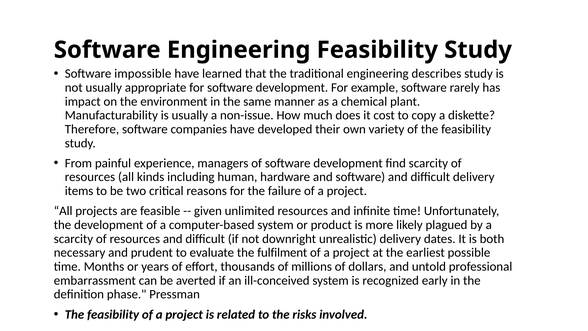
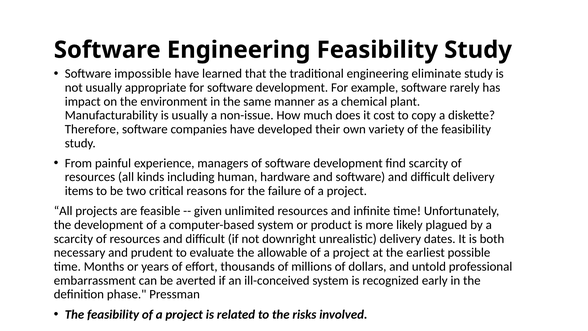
describes: describes -> eliminate
fulfilment: fulfilment -> allowable
